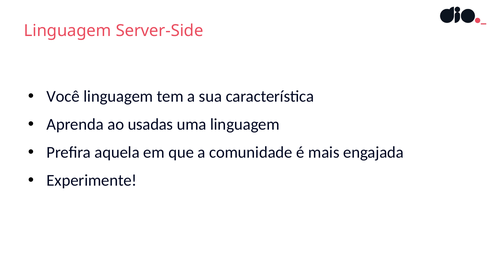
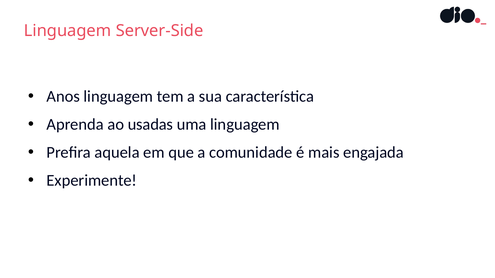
Você: Você -> Anos
